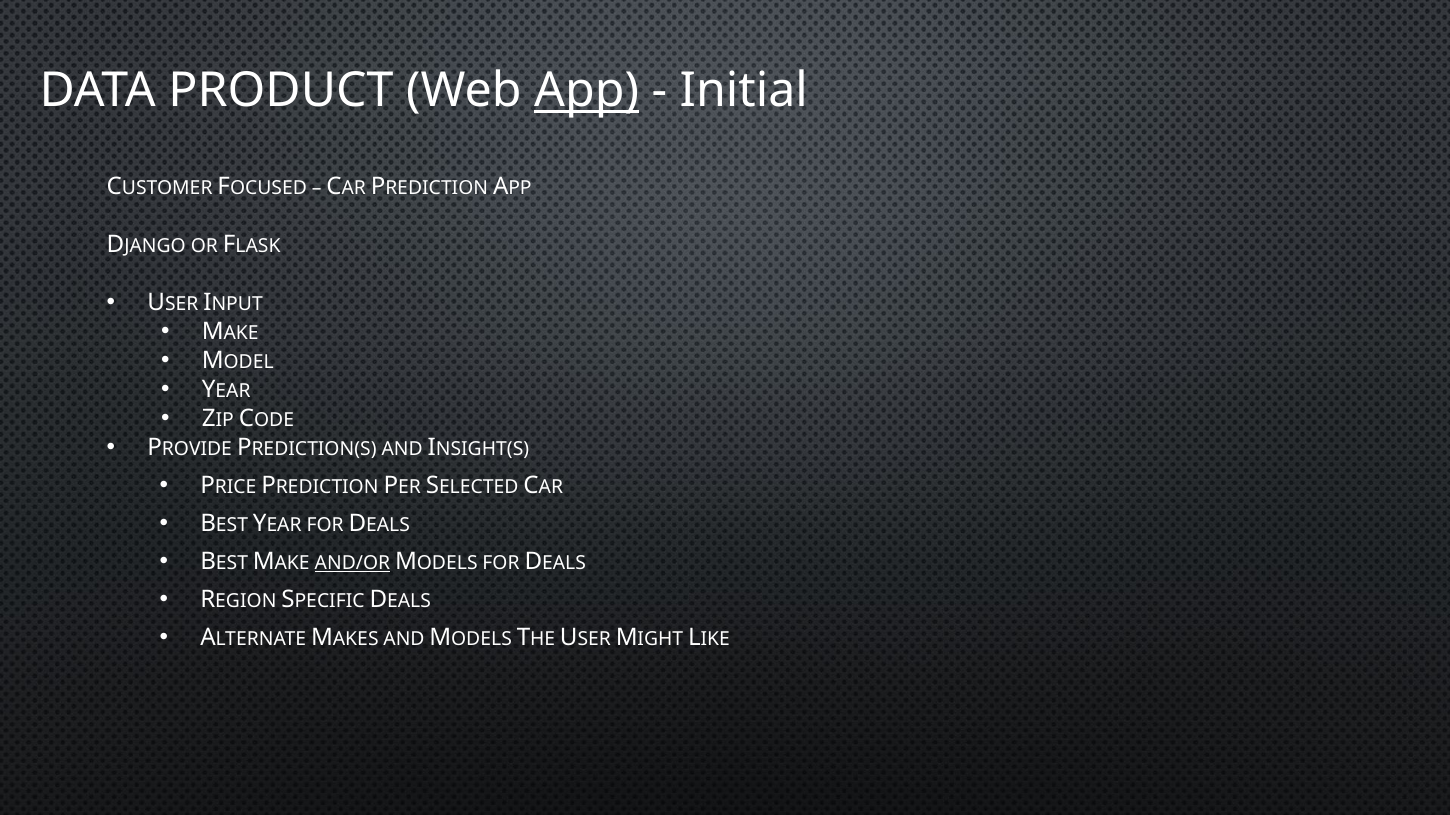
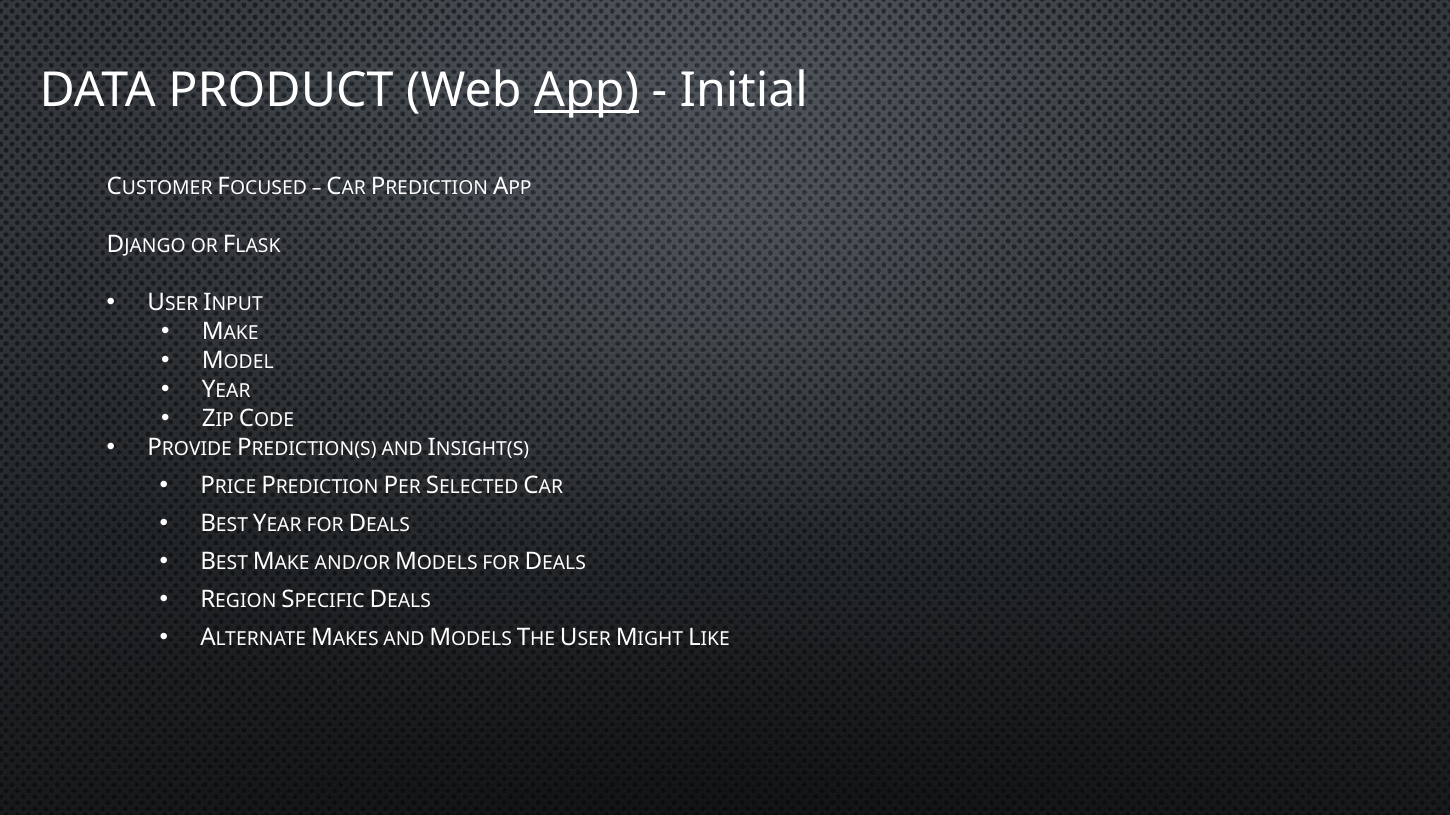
AND/OR underline: present -> none
